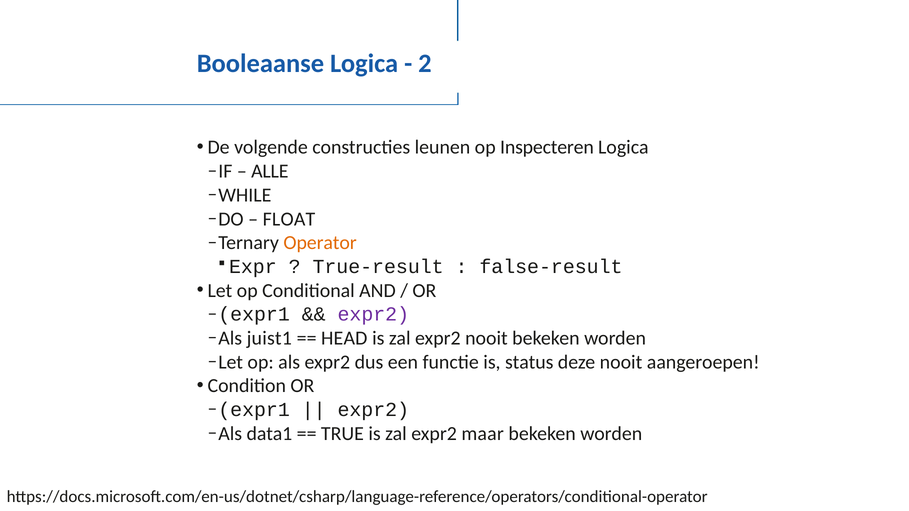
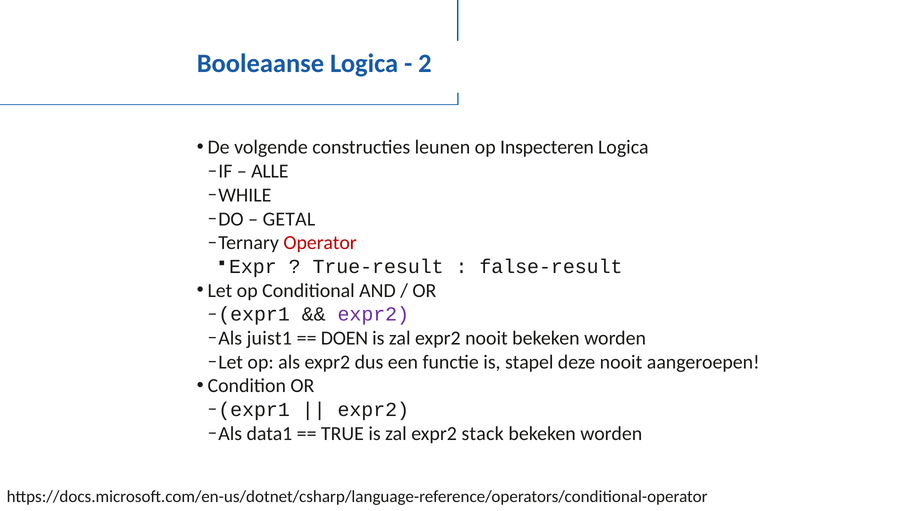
FLOAT: FLOAT -> GETAL
Operator colour: orange -> red
HEAD: HEAD -> DOEN
status: status -> stapel
maar: maar -> stack
